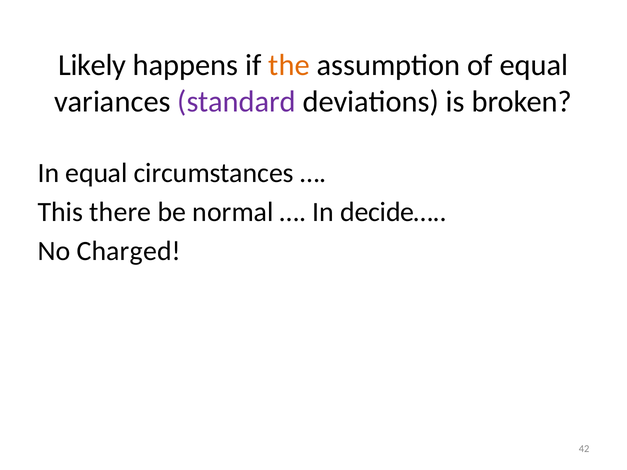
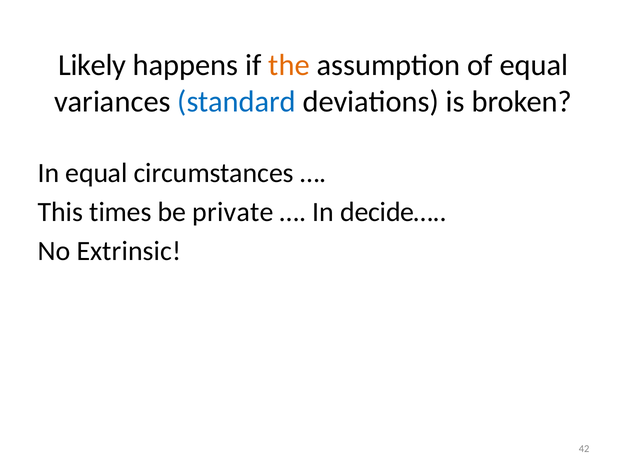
standard colour: purple -> blue
there: there -> times
normal: normal -> private
Charged: Charged -> Extrinsic
